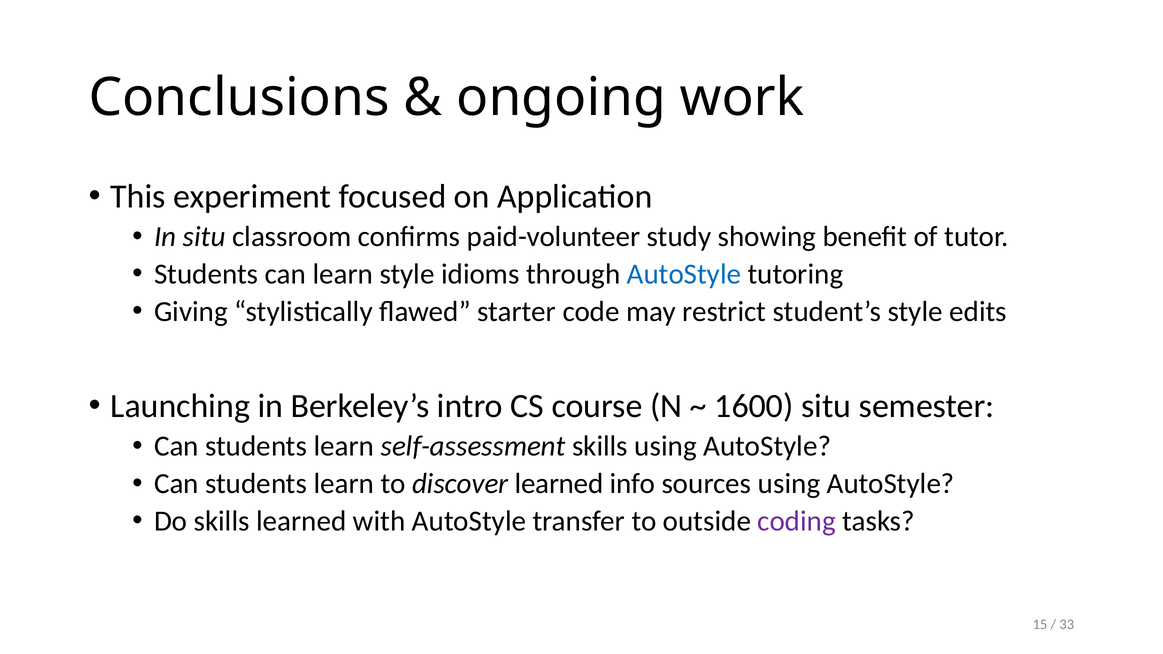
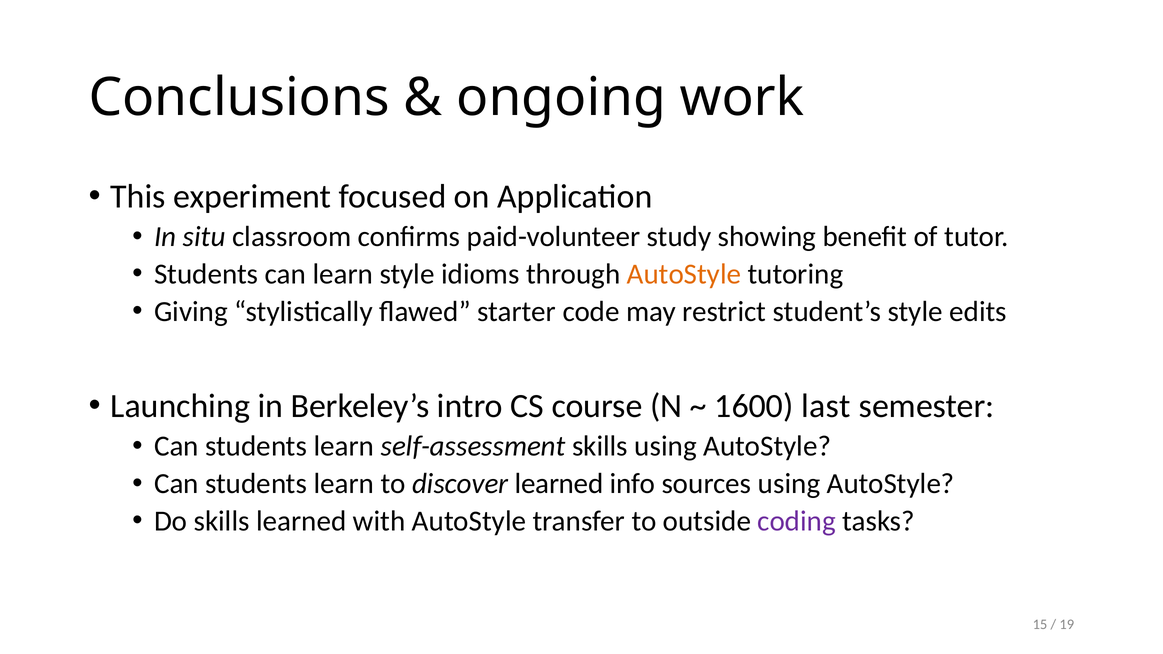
AutoStyle at (684, 274) colour: blue -> orange
1600 situ: situ -> last
33: 33 -> 19
